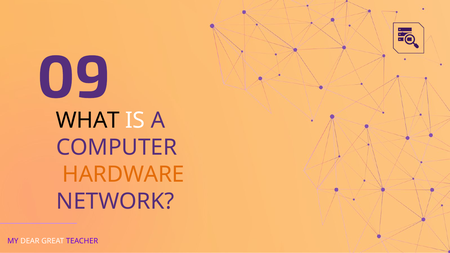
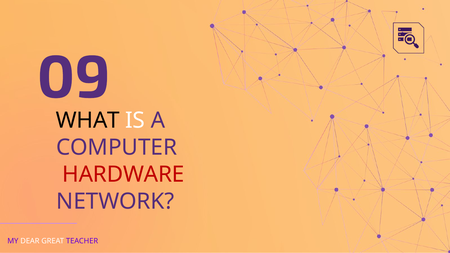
HARDWARE colour: orange -> red
